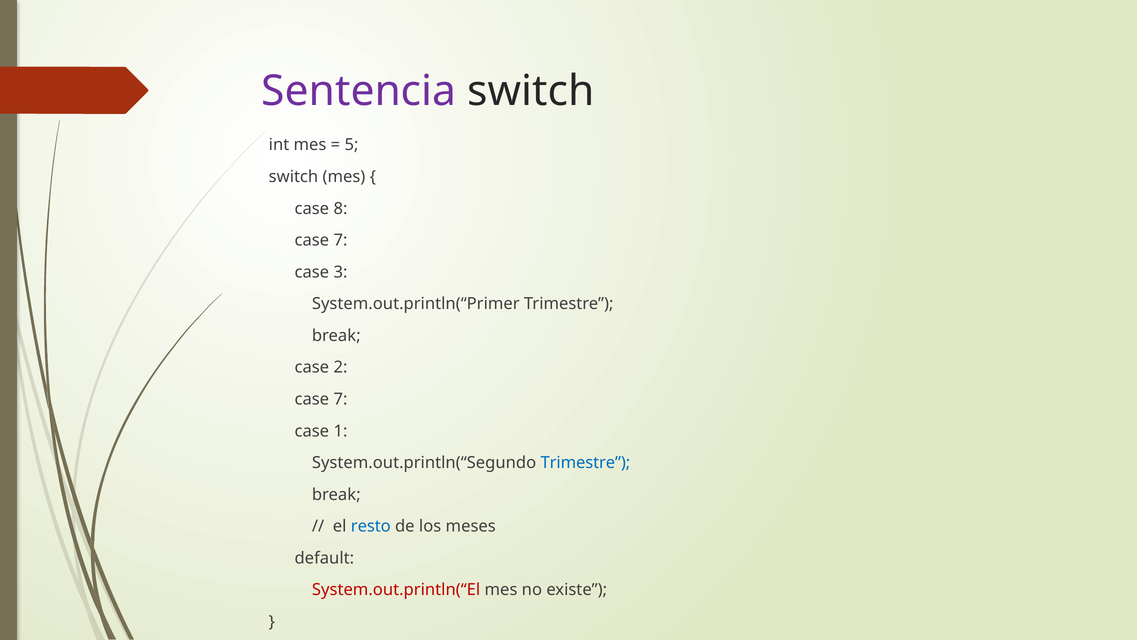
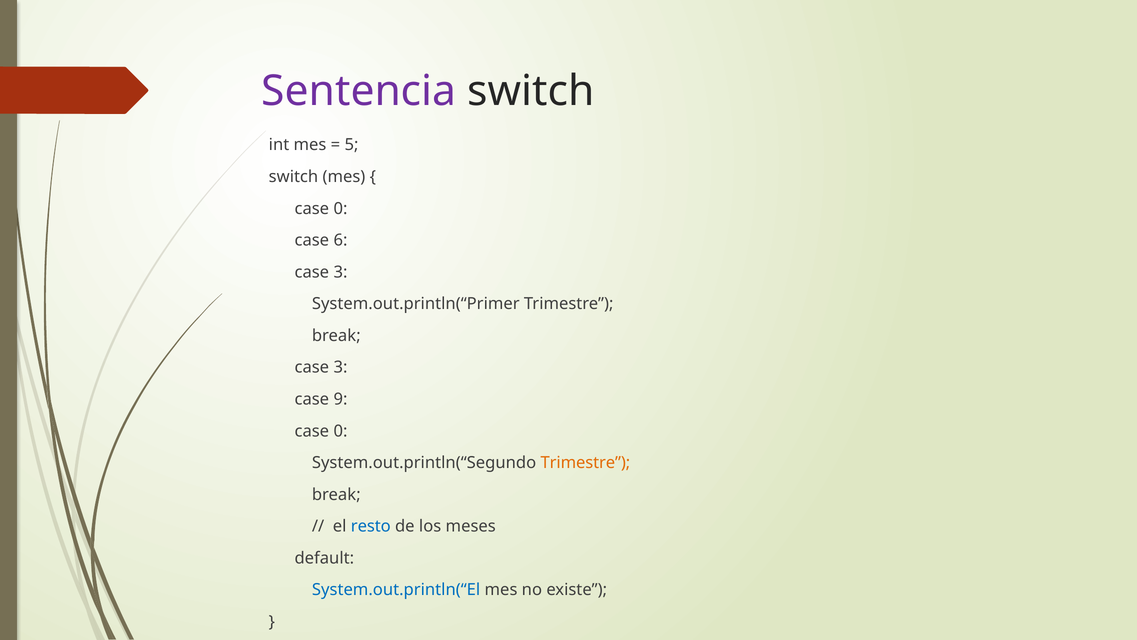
8 at (340, 208): 8 -> 0
7 at (340, 240): 7 -> 6
2 at (340, 367): 2 -> 3
7 at (340, 399): 7 -> 9
1 at (340, 431): 1 -> 0
Trimestre at (585, 462) colour: blue -> orange
System.out.println(“El colour: red -> blue
